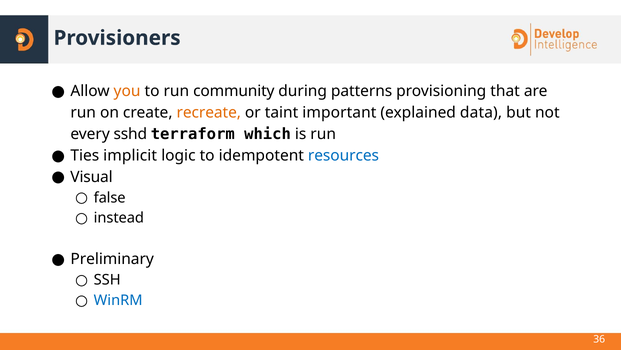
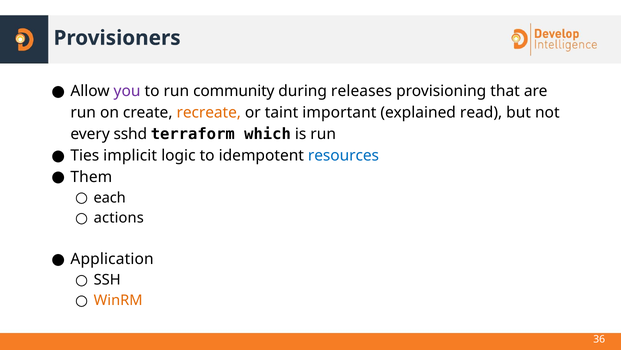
you colour: orange -> purple
patterns: patterns -> releases
data: data -> read
Visual: Visual -> Them
false: false -> each
instead: instead -> actions
Preliminary: Preliminary -> Application
WinRM colour: blue -> orange
